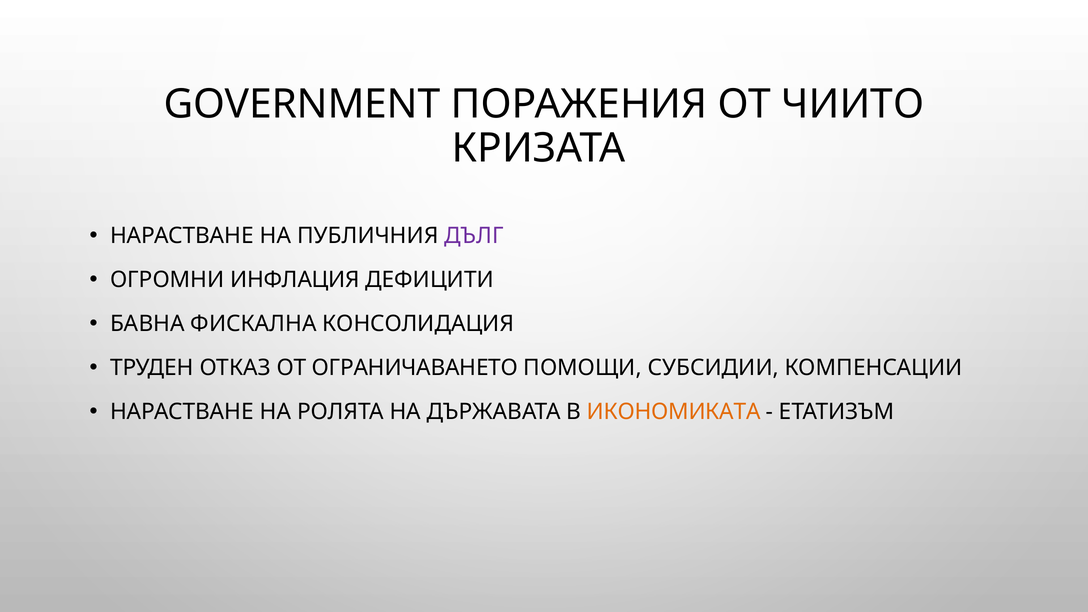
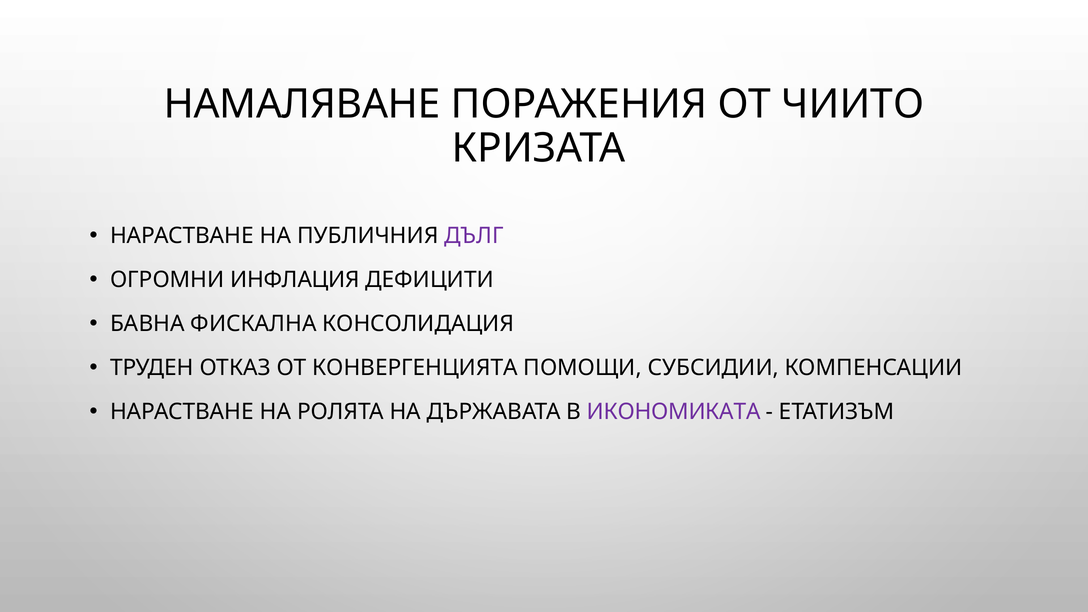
GOVERNMENT: GOVERNMENT -> НАМАЛЯВАНЕ
ОГРАНИЧАВАНЕТО: ОГРАНИЧАВАНЕТО -> КОНВЕРГЕНЦИЯТА
ИКОНОМИКАТА colour: orange -> purple
